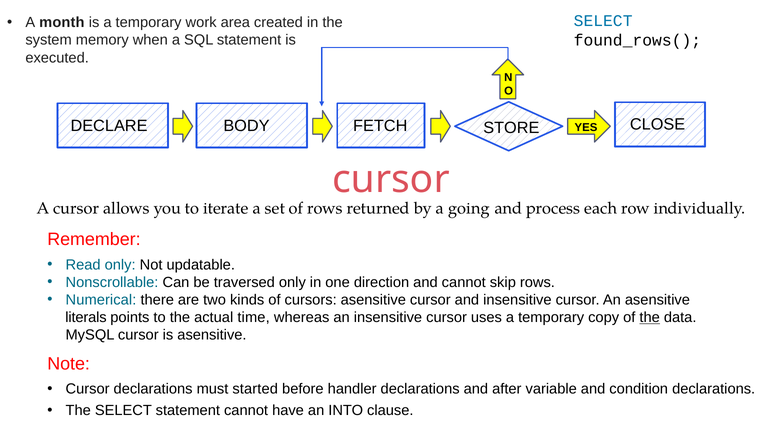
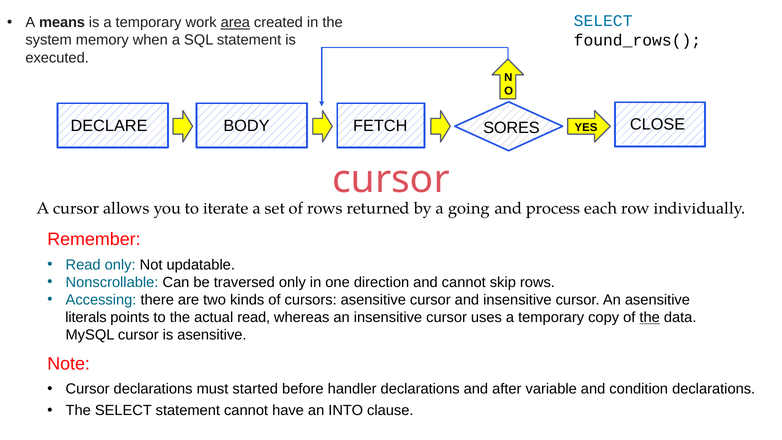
month: month -> means
area underline: none -> present
STORE: STORE -> SORES
Numerical: Numerical -> Accessing
actual time: time -> read
